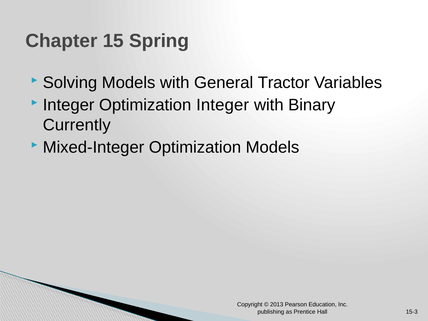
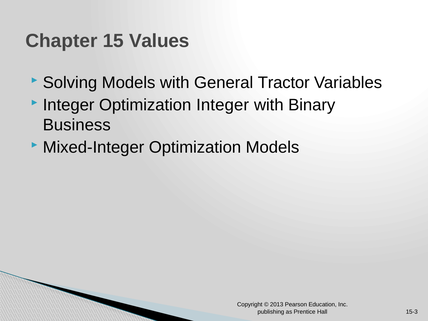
Spring: Spring -> Values
Currently: Currently -> Business
